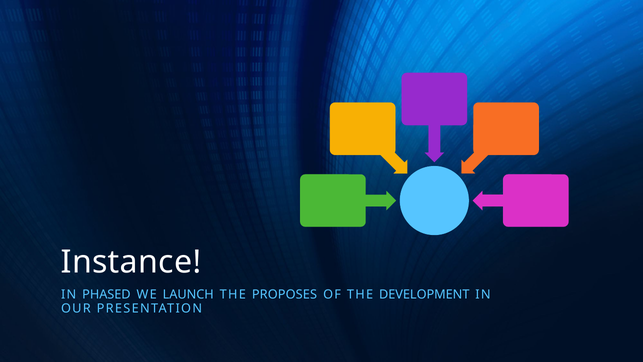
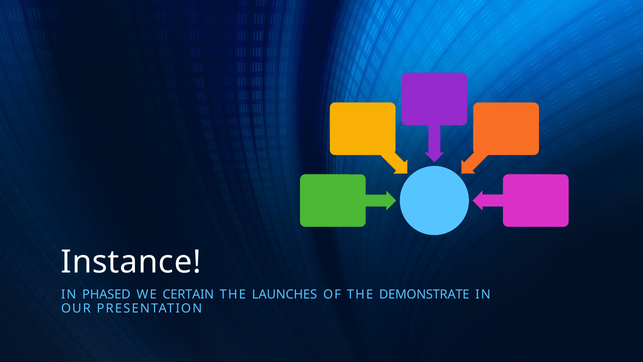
LAUNCH: LAUNCH -> CERTAIN
PROPOSES: PROPOSES -> LAUNCHES
DEVELOPMENT: DEVELOPMENT -> DEMONSTRATE
